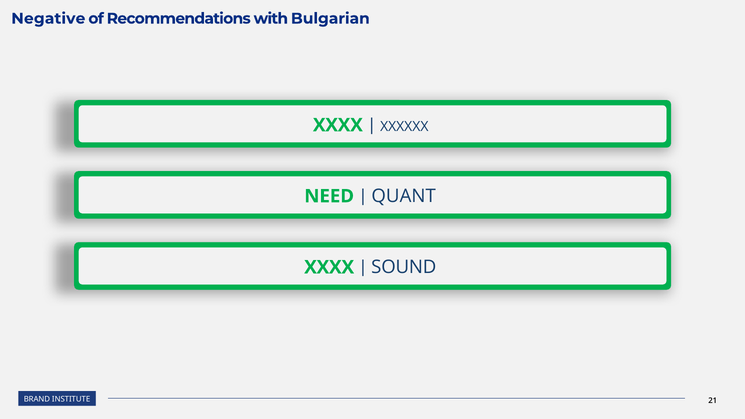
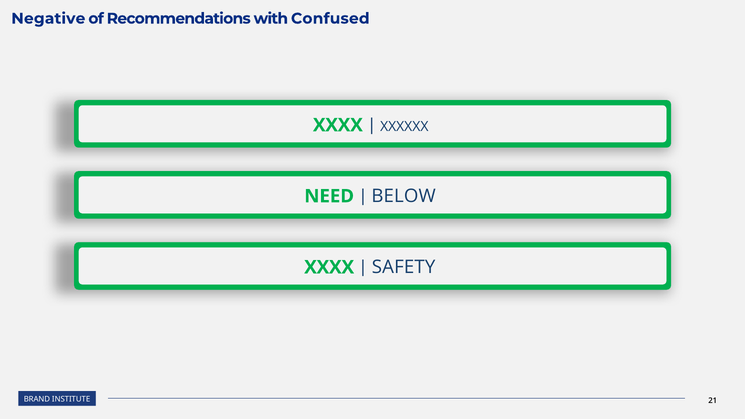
Bulgarian: Bulgarian -> Confused
QUANT: QUANT -> BELOW
SOUND: SOUND -> SAFETY
